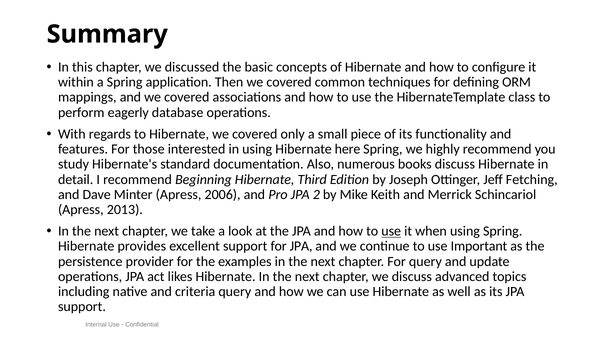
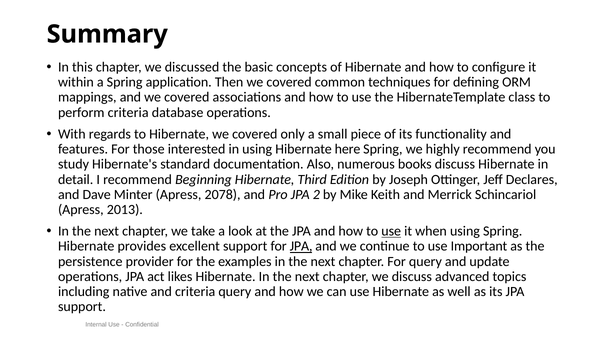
perform eagerly: eagerly -> criteria
Fetching: Fetching -> Declares
2006: 2006 -> 2078
JPA at (301, 246) underline: none -> present
